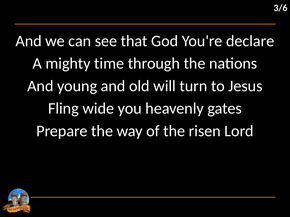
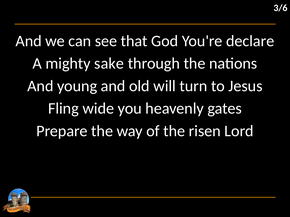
time: time -> sake
